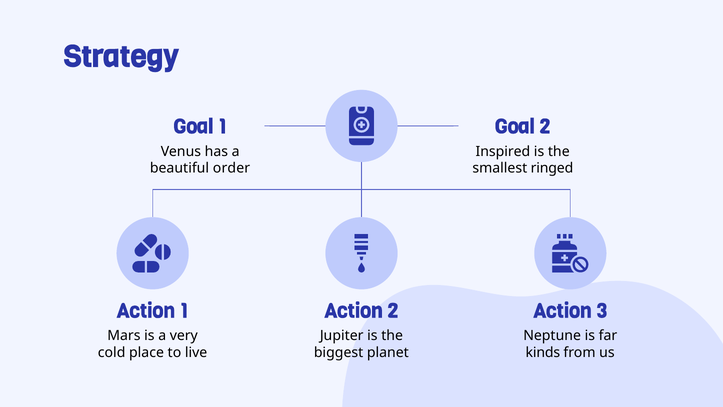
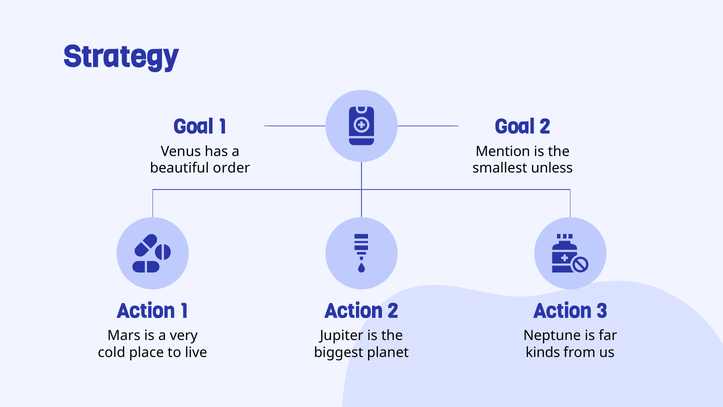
Inspired: Inspired -> Mention
ringed: ringed -> unless
